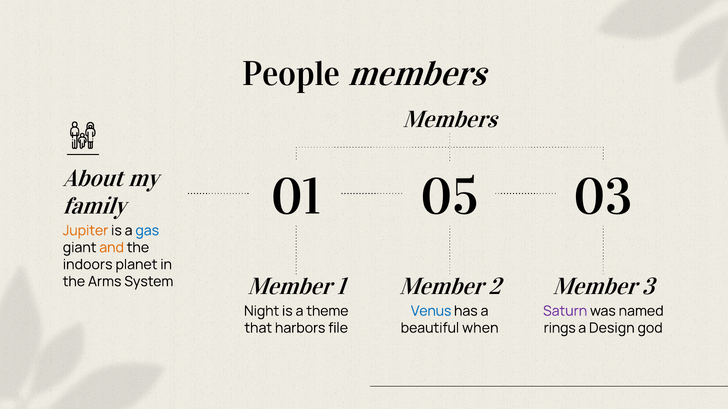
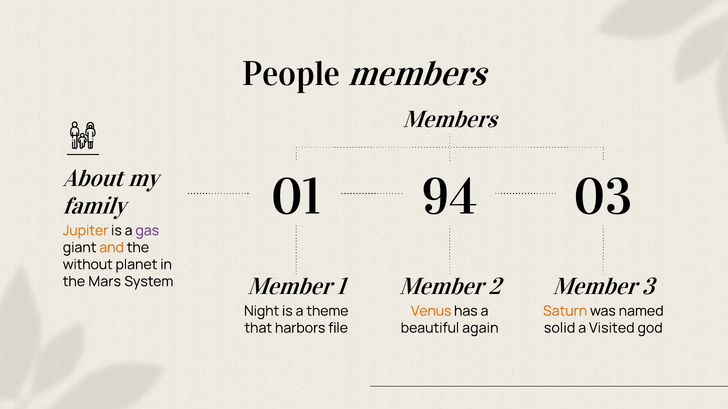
05: 05 -> 94
gas colour: blue -> purple
indoors: indoors -> without
Arms: Arms -> Mars
Venus colour: blue -> orange
Saturn colour: purple -> orange
when: when -> again
rings: rings -> solid
Design: Design -> Visited
